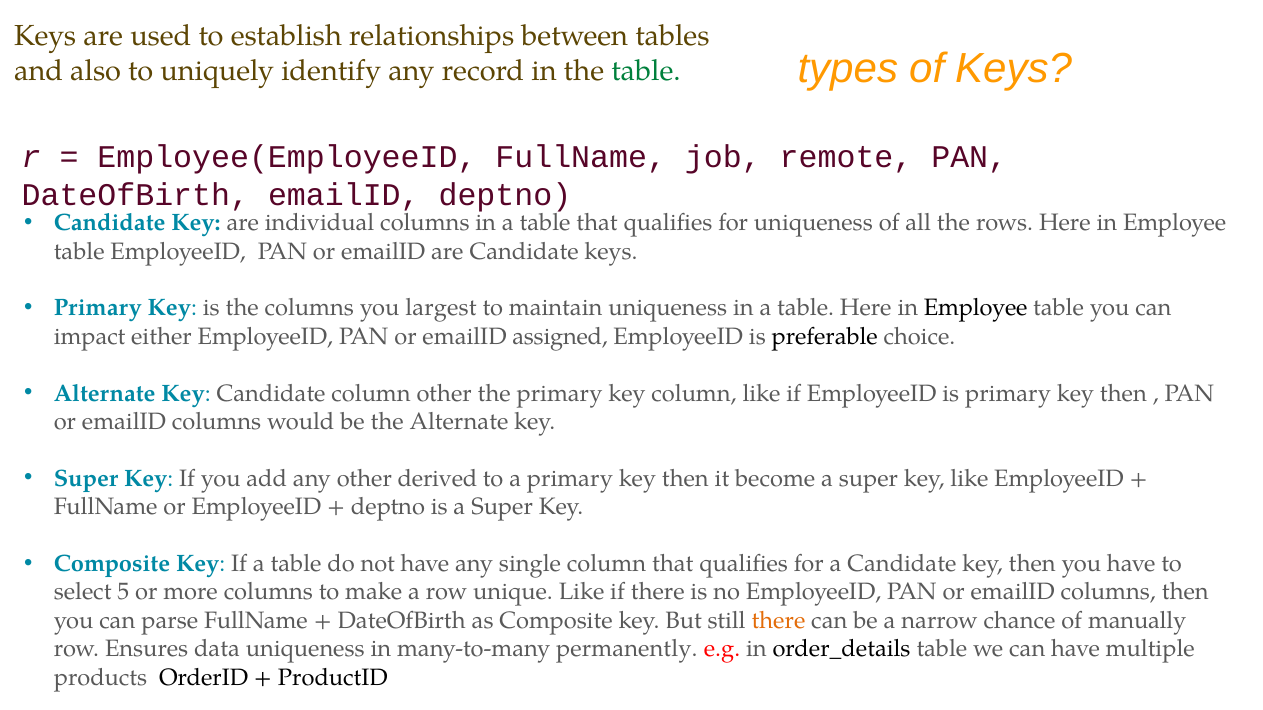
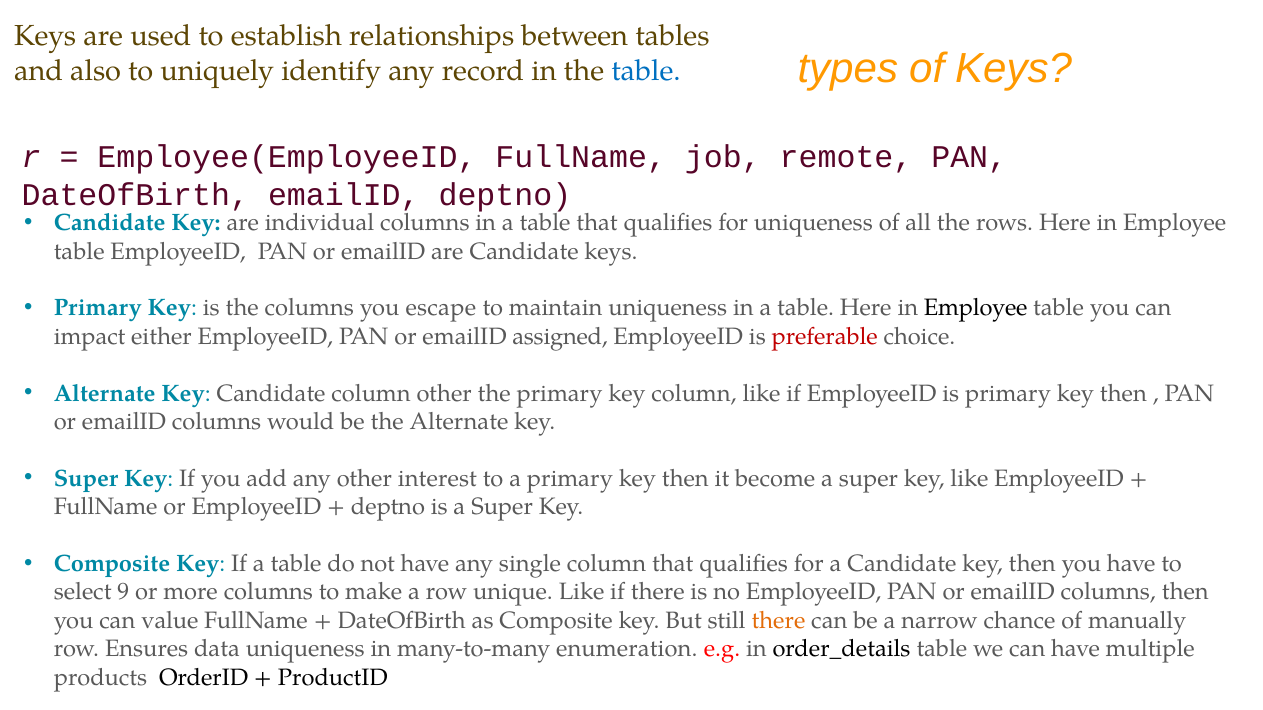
table at (646, 71) colour: green -> blue
largest: largest -> escape
preferable colour: black -> red
derived: derived -> interest
5: 5 -> 9
parse: parse -> value
permanently: permanently -> enumeration
